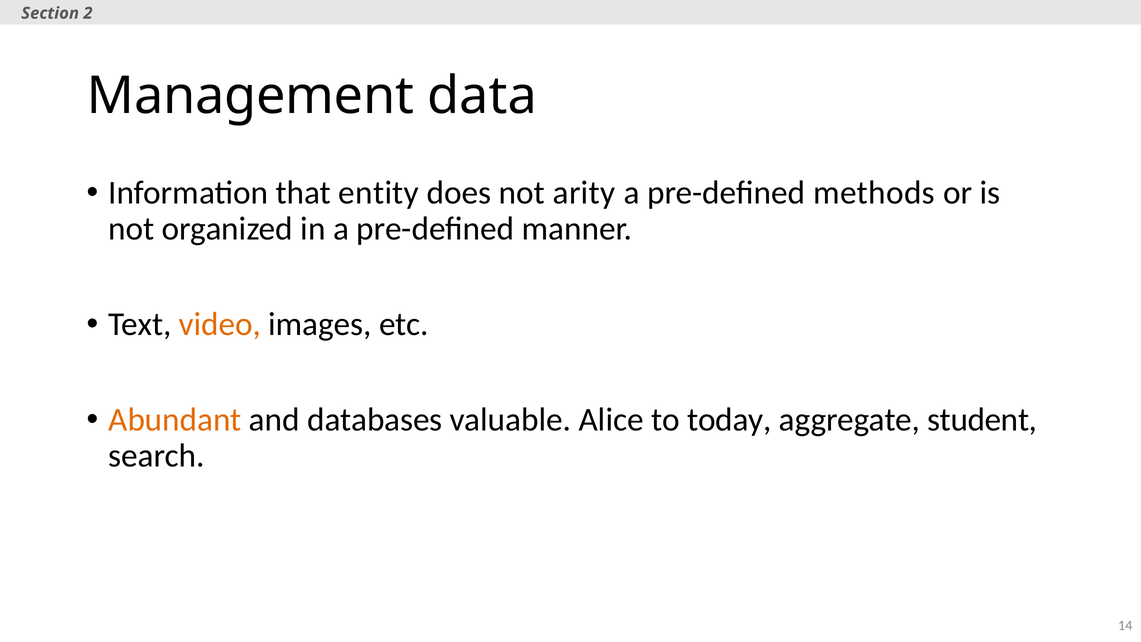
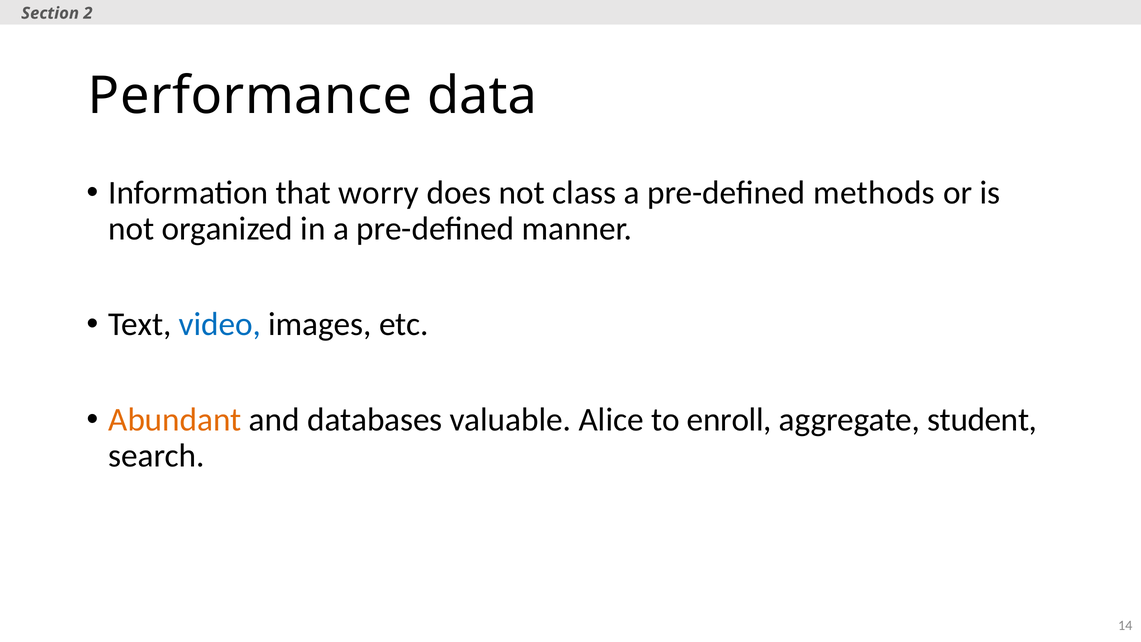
Management: Management -> Performance
entity: entity -> worry
arity: arity -> class
video colour: orange -> blue
today: today -> enroll
